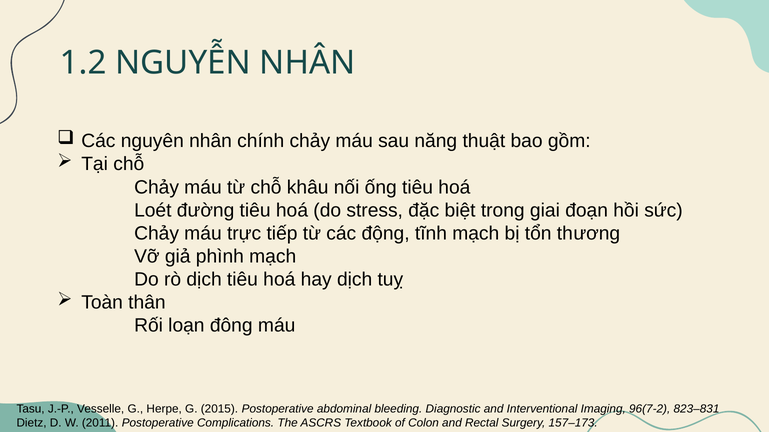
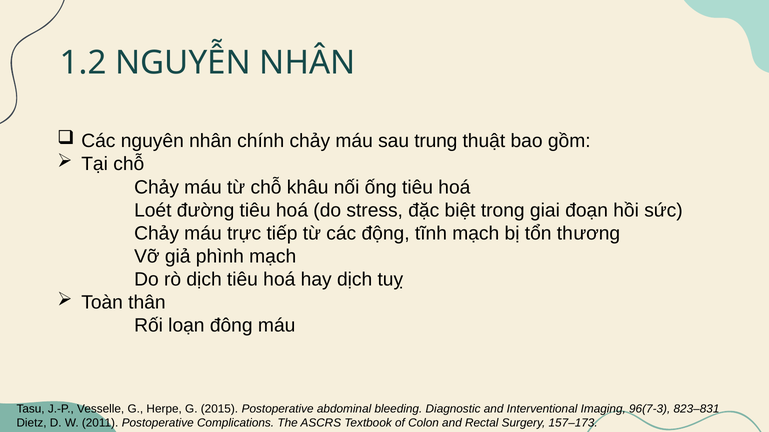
năng: năng -> trung
96(7-2: 96(7-2 -> 96(7-3
